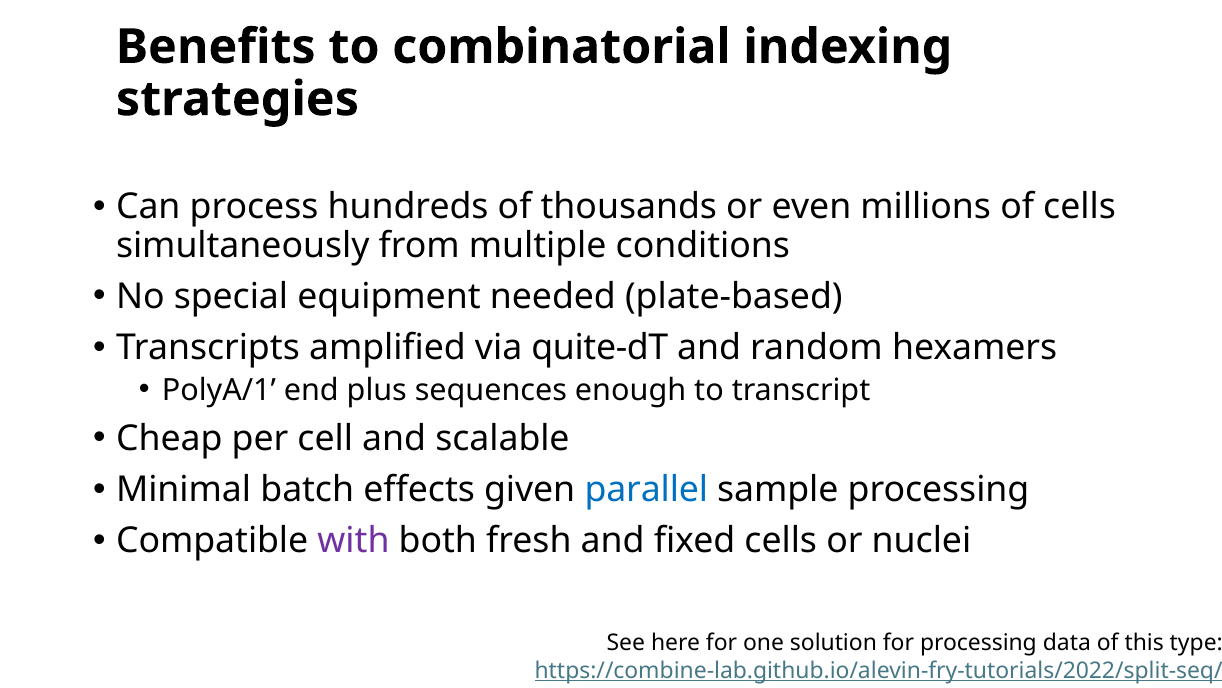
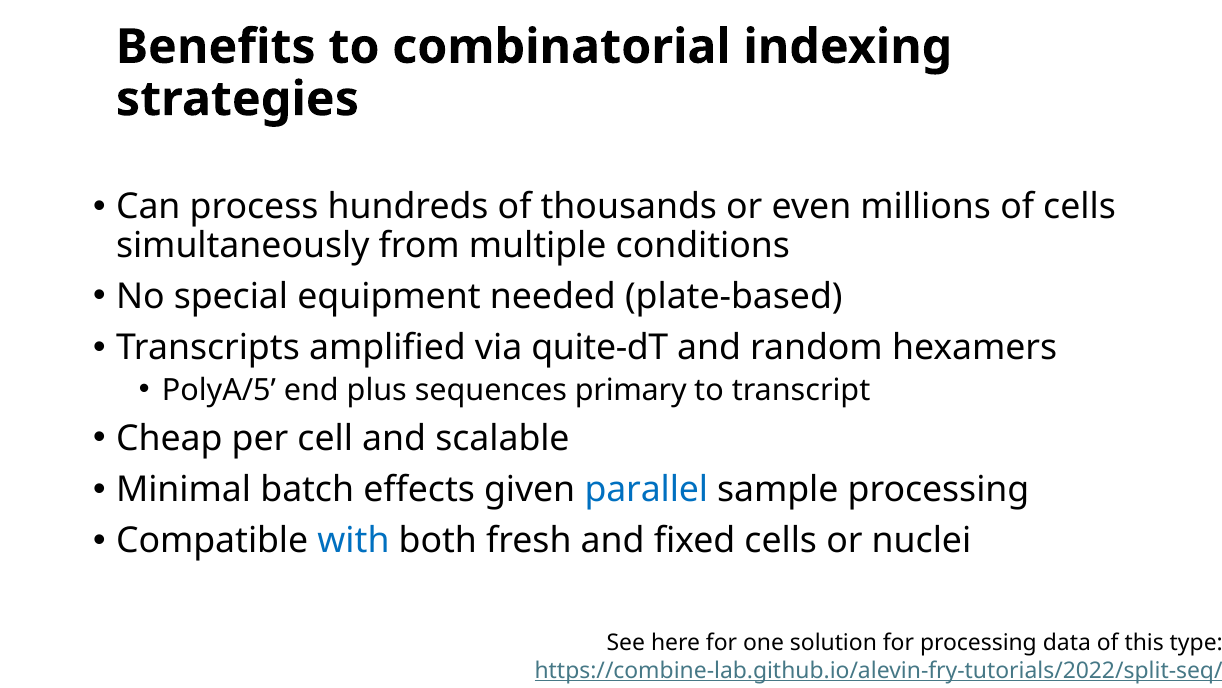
PolyA/1: PolyA/1 -> PolyA/5
enough: enough -> primary
with colour: purple -> blue
